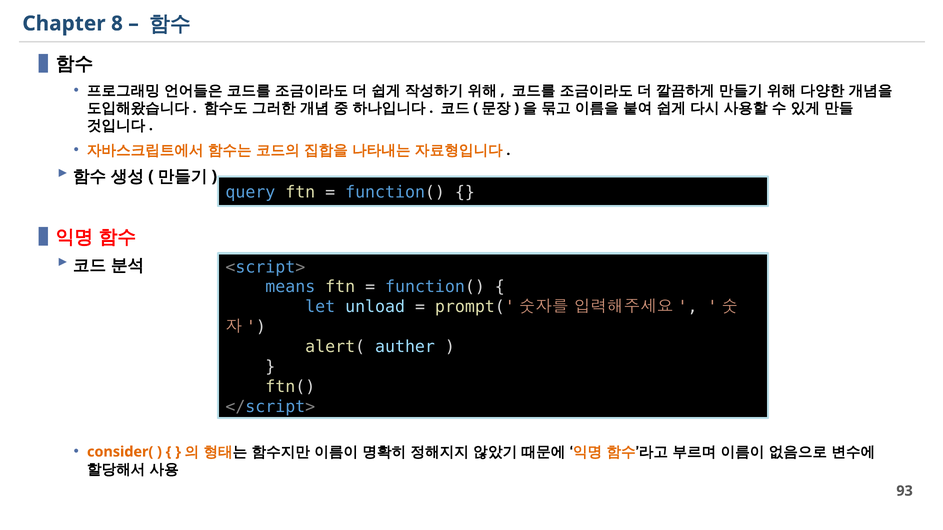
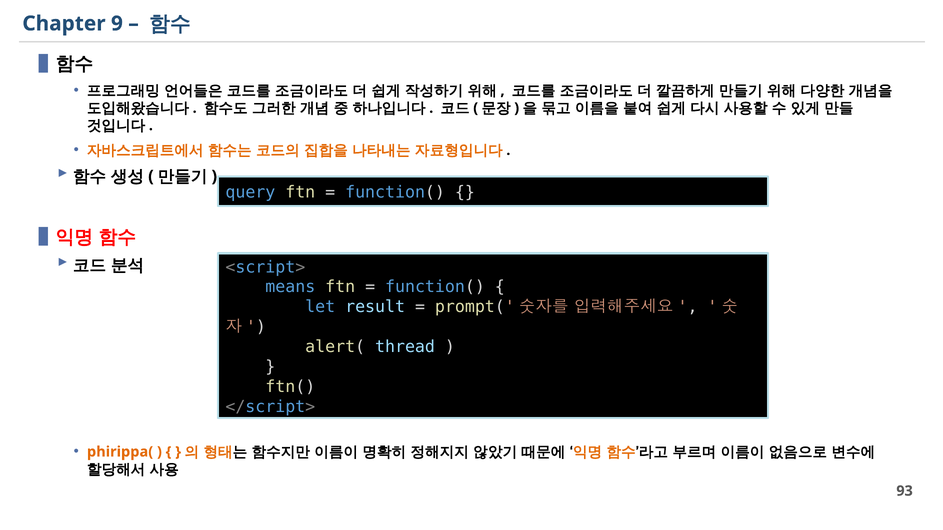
8: 8 -> 9
unload: unload -> result
auther: auther -> thread
consider(: consider( -> phirippa(
